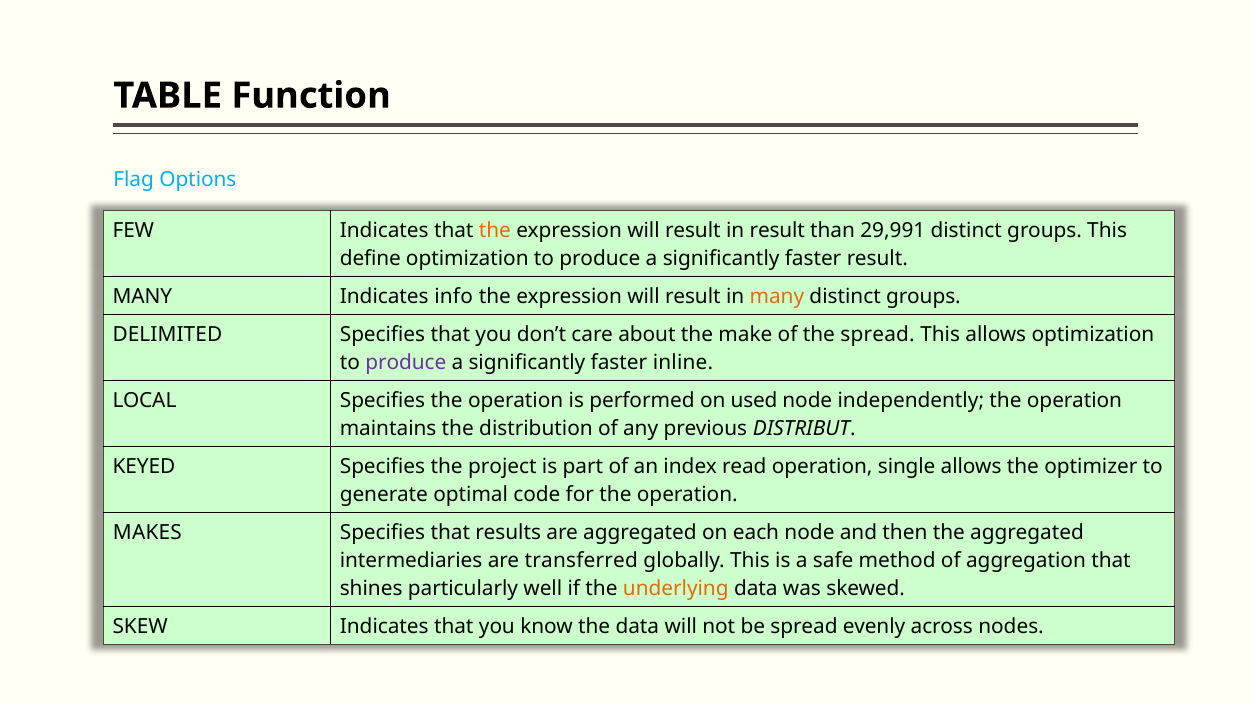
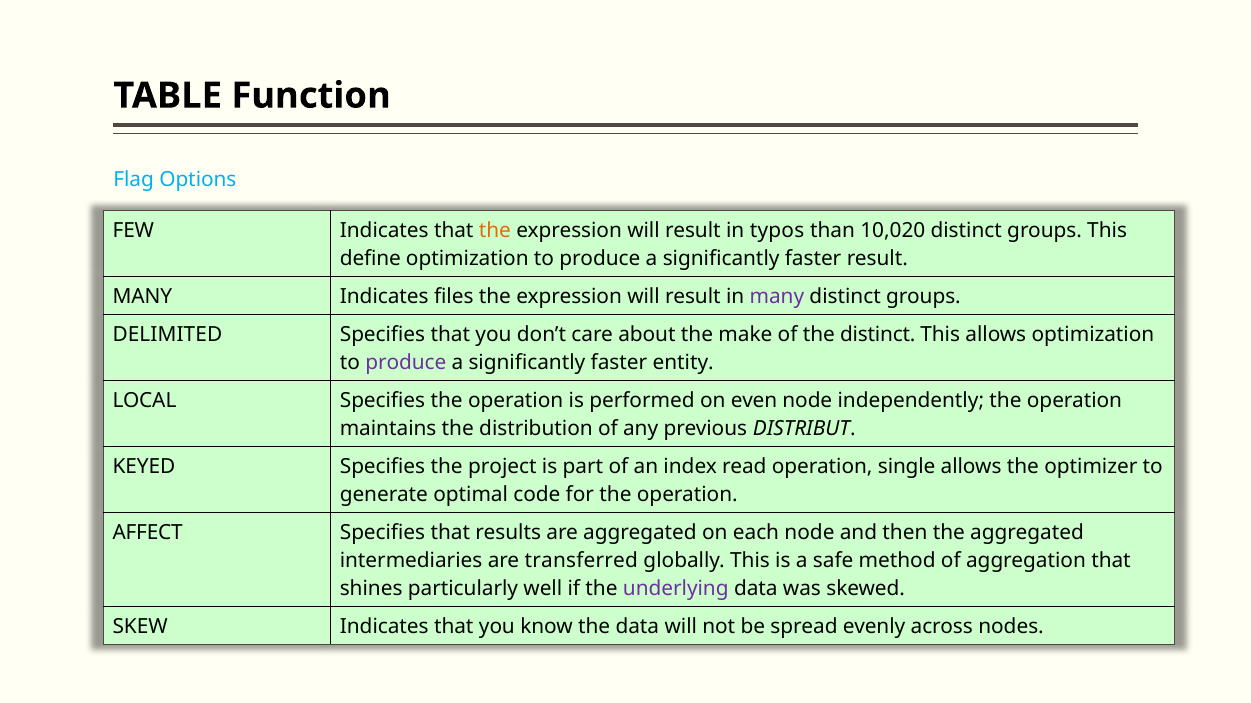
in result: result -> typos
29,991: 29,991 -> 10,020
info: info -> files
many at (777, 297) colour: orange -> purple
the spread: spread -> distinct
inline: inline -> entity
used: used -> even
MAKES: MAKES -> AFFECT
underlying colour: orange -> purple
